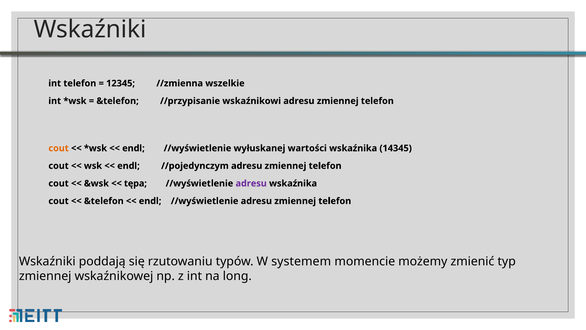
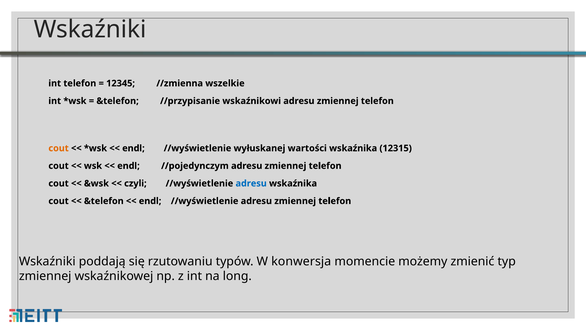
14345: 14345 -> 12315
tępa: tępa -> czyli
adresu at (251, 183) colour: purple -> blue
systemem: systemem -> konwersja
